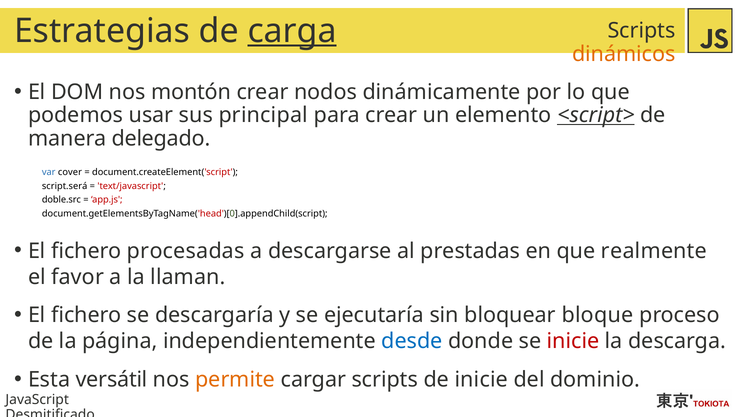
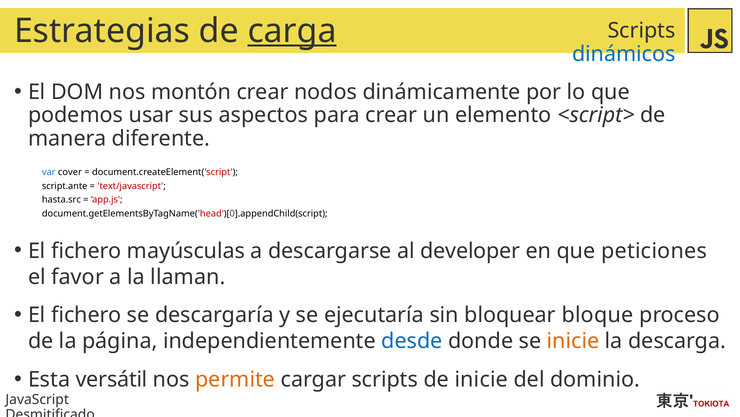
dinámicos colour: orange -> blue
principal: principal -> aspectos
<script> underline: present -> none
delegado: delegado -> diferente
script.será: script.será -> script.ante
doble.src: doble.src -> hasta.src
procesadas: procesadas -> mayúsculas
prestadas: prestadas -> developer
realmente: realmente -> peticiones
inicie at (573, 341) colour: red -> orange
